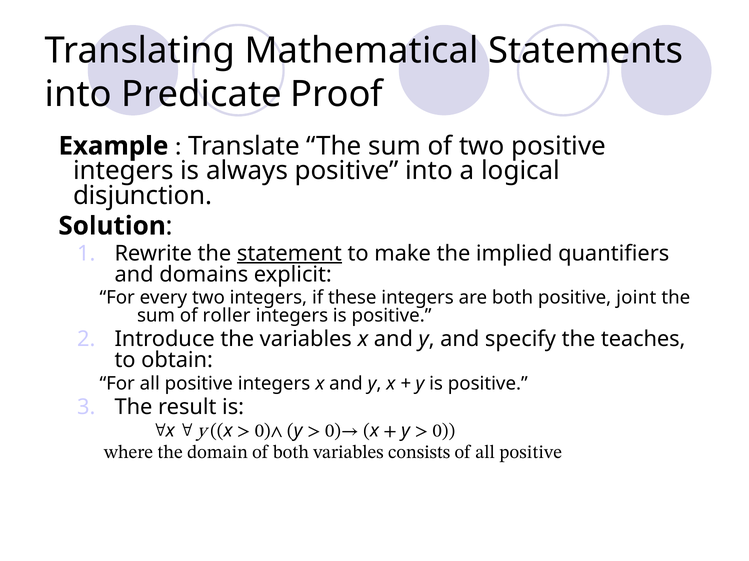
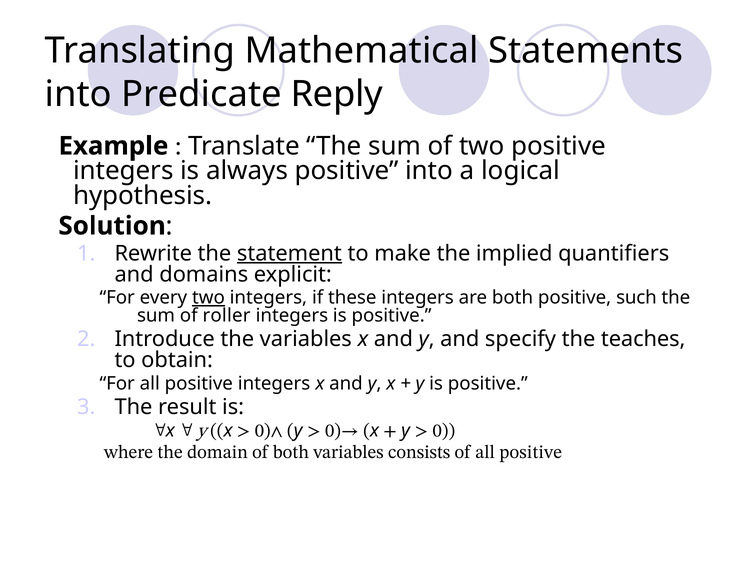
Proof: Proof -> Reply
disjunction: disjunction -> hypothesis
two at (208, 298) underline: none -> present
joint: joint -> such
